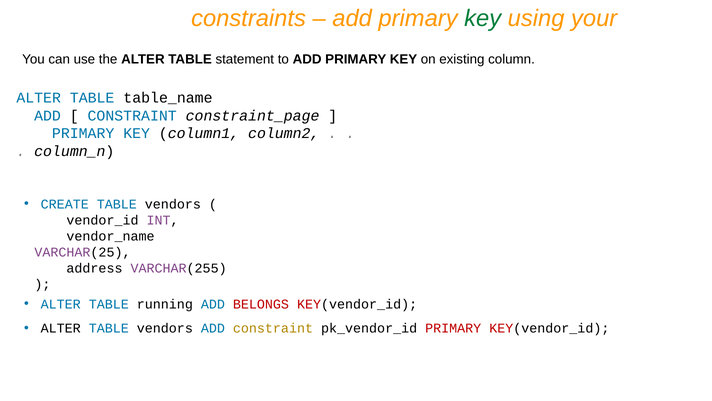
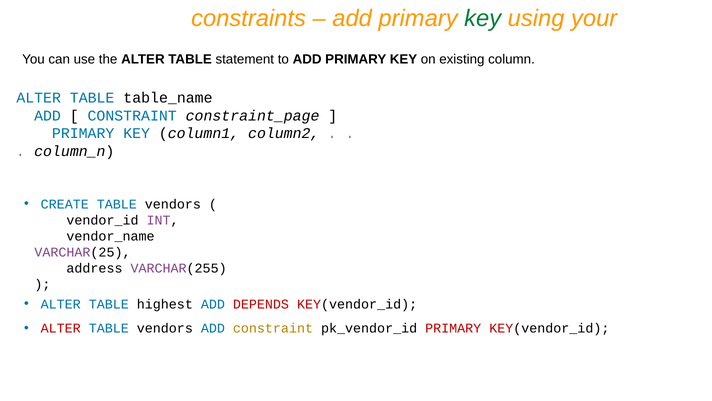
running: running -> highest
BELONGS: BELONGS -> DEPENDS
ALTER at (61, 328) colour: black -> red
